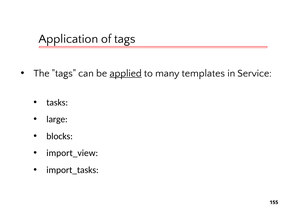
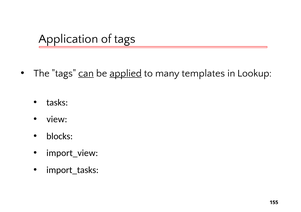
can underline: none -> present
Service: Service -> Lookup
large: large -> view
